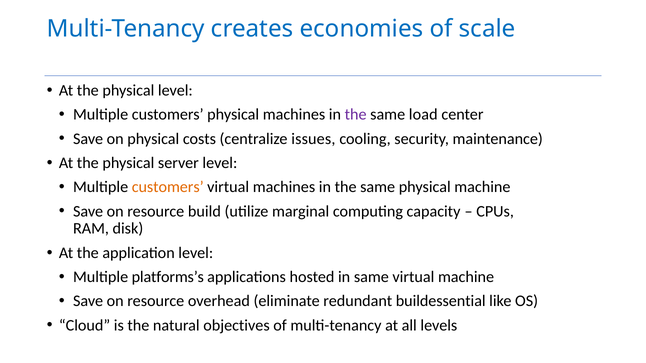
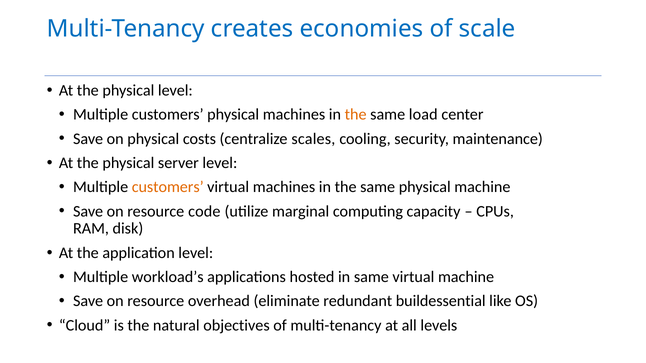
the at (356, 115) colour: purple -> orange
issues: issues -> scales
build: build -> code
platforms’s: platforms’s -> workload’s
